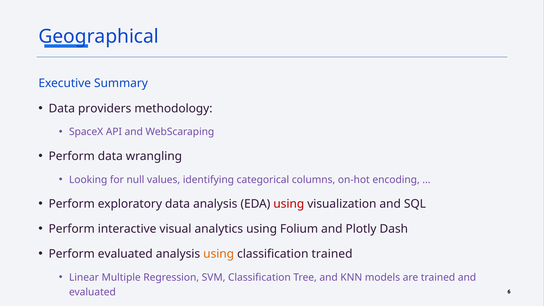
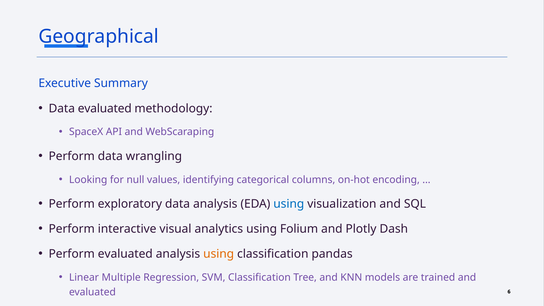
Data providers: providers -> evaluated
using at (289, 204) colour: red -> blue
classification trained: trained -> pandas
